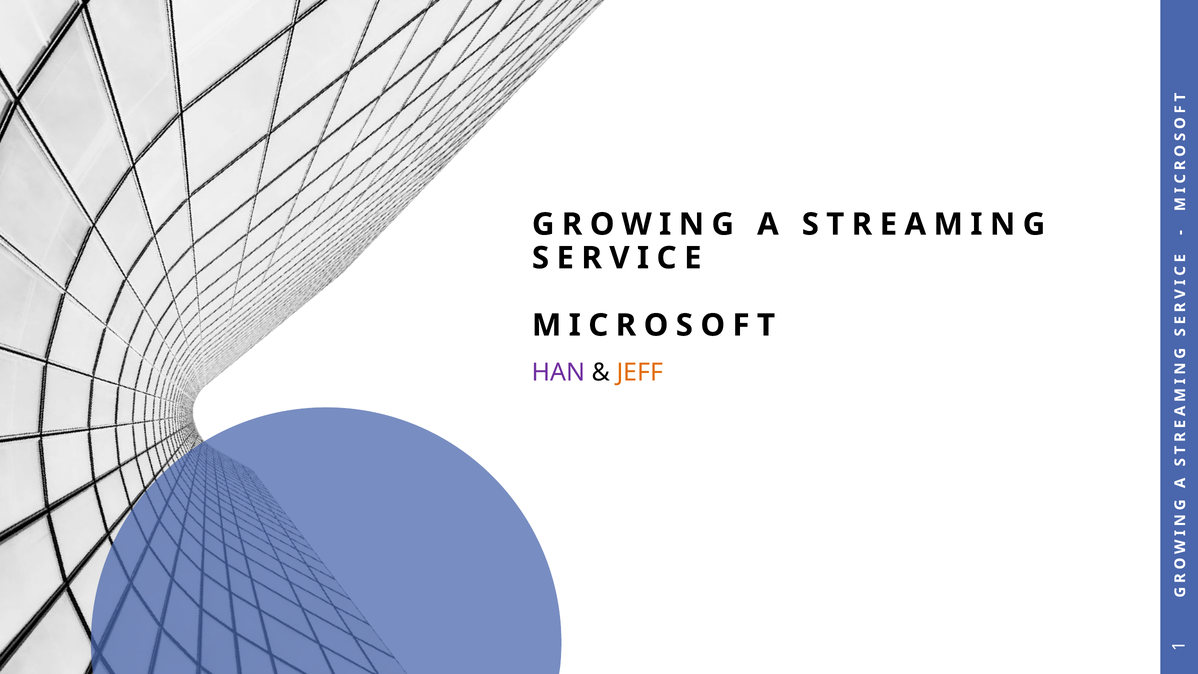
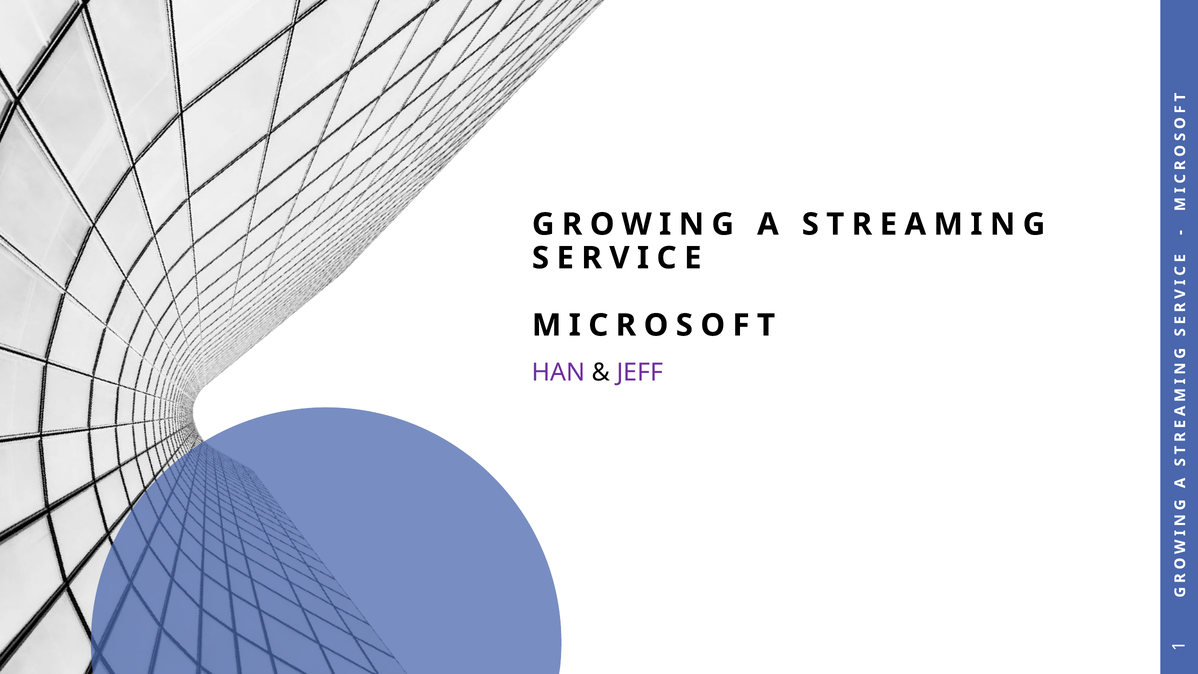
JEFF colour: orange -> purple
